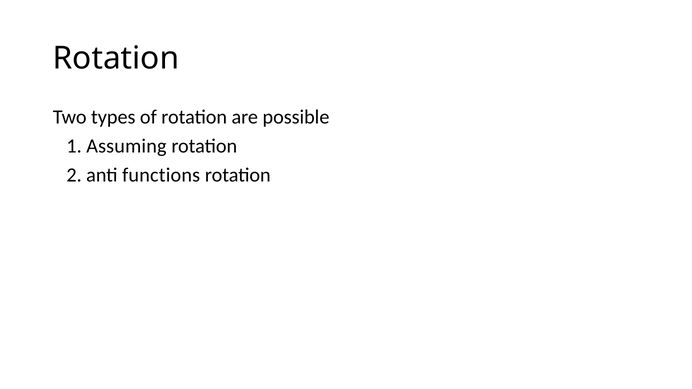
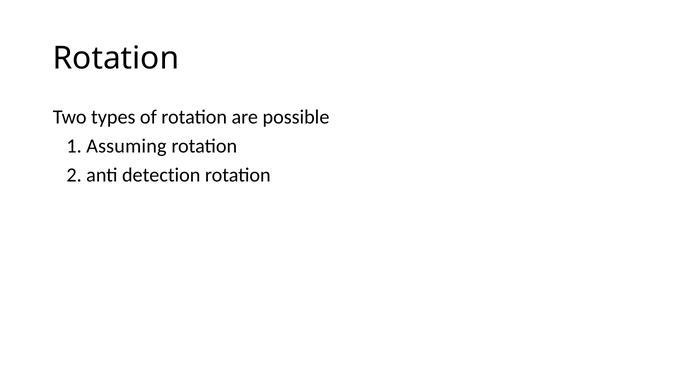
functions: functions -> detection
